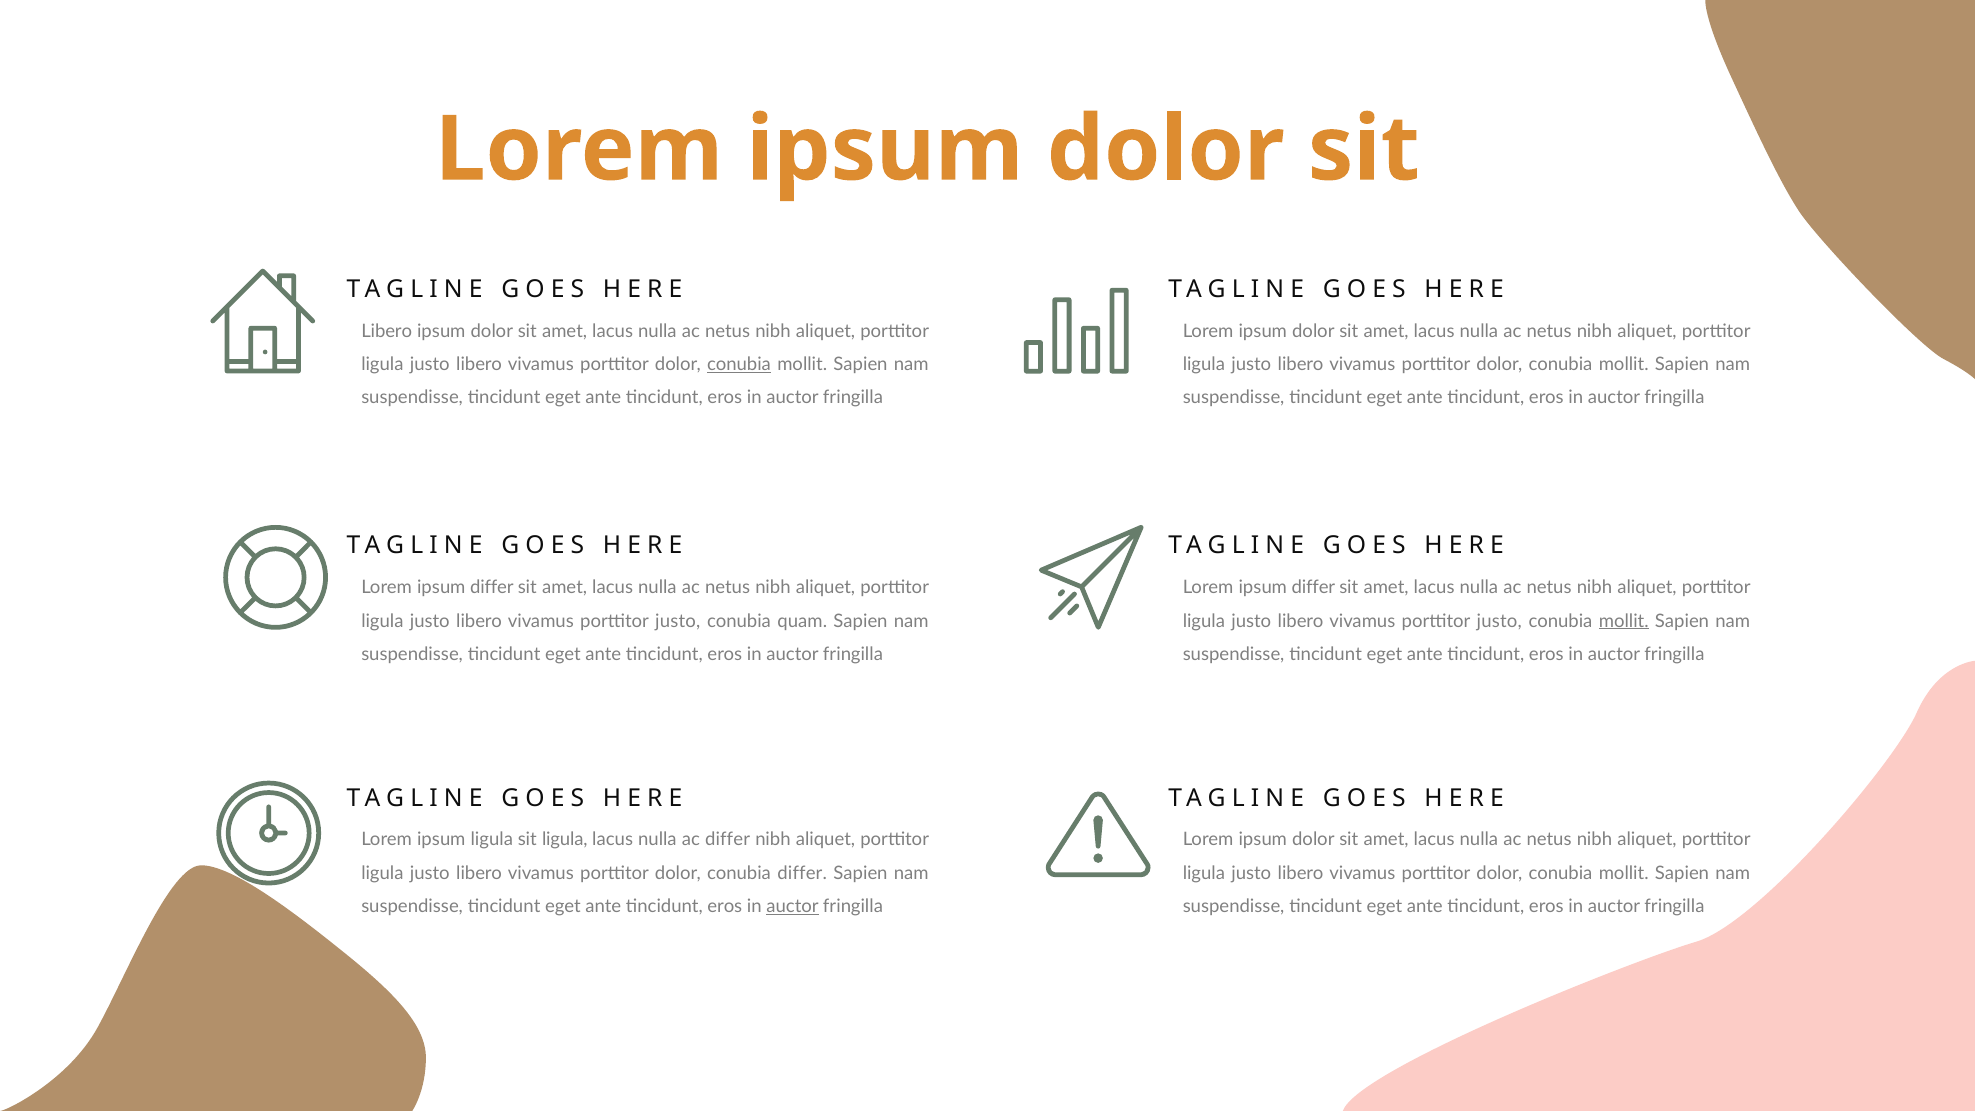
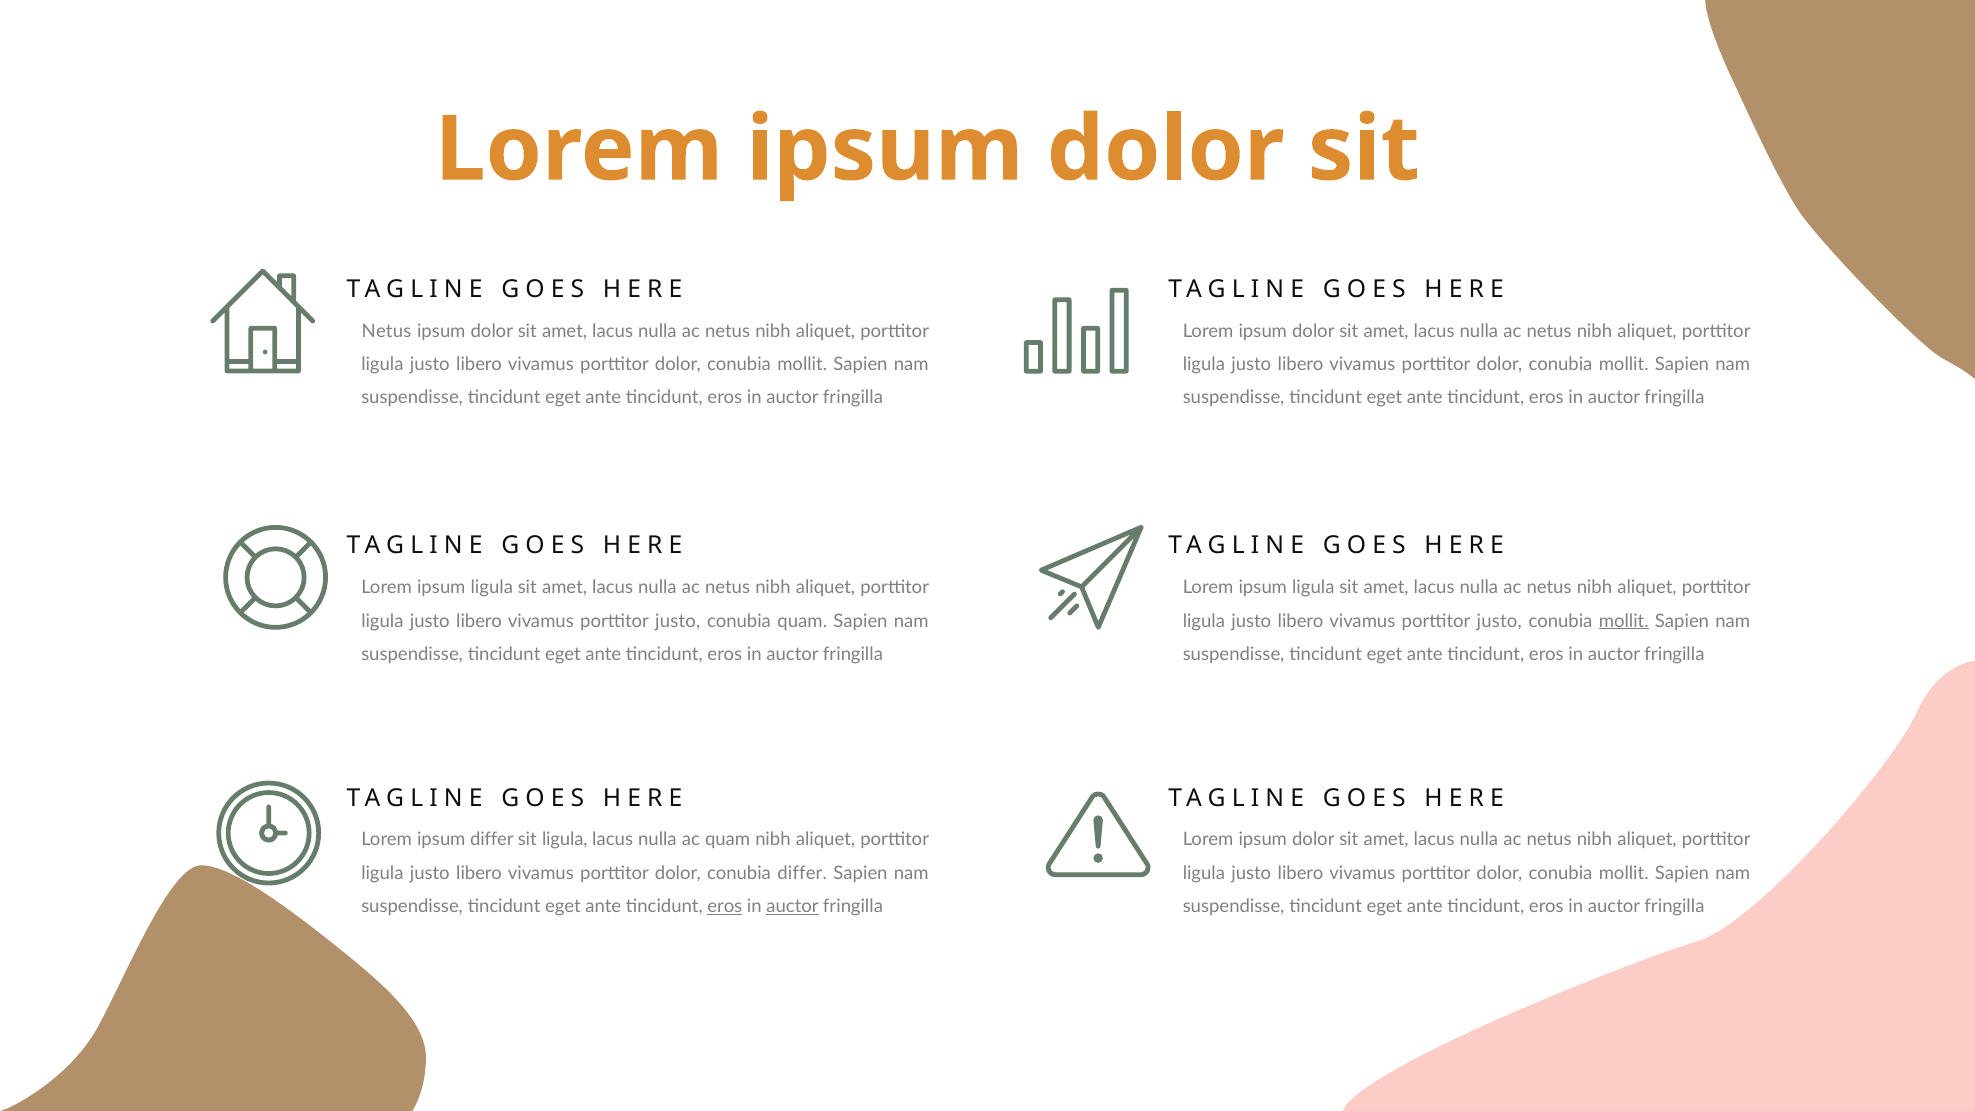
Libero at (387, 331): Libero -> Netus
conubia at (739, 364) underline: present -> none
differ at (492, 587): differ -> ligula
differ at (1313, 587): differ -> ligula
ipsum ligula: ligula -> differ
ac differ: differ -> quam
eros at (725, 906) underline: none -> present
